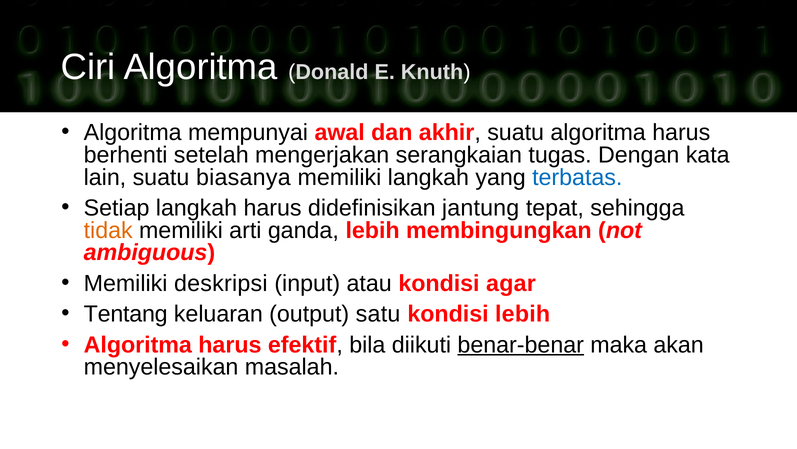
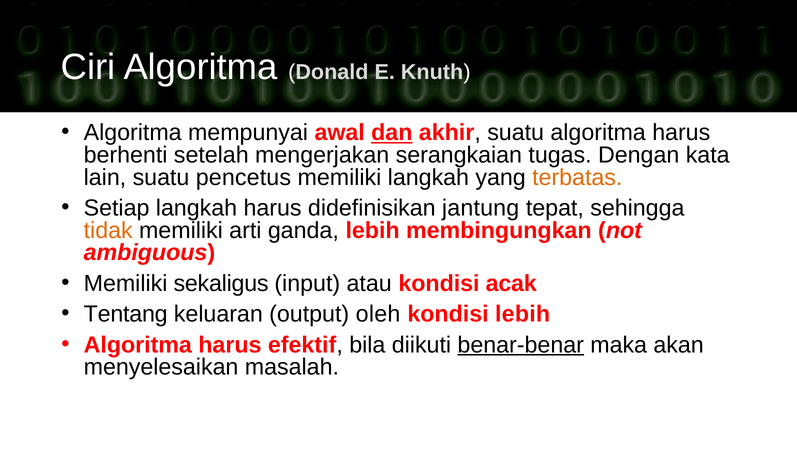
dan underline: none -> present
biasanya: biasanya -> pencetus
terbatas colour: blue -> orange
deskripsi: deskripsi -> sekaligus
agar: agar -> acak
satu: satu -> oleh
